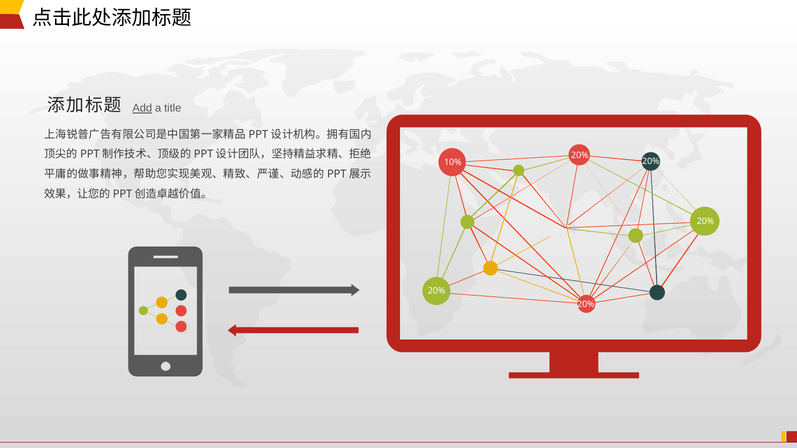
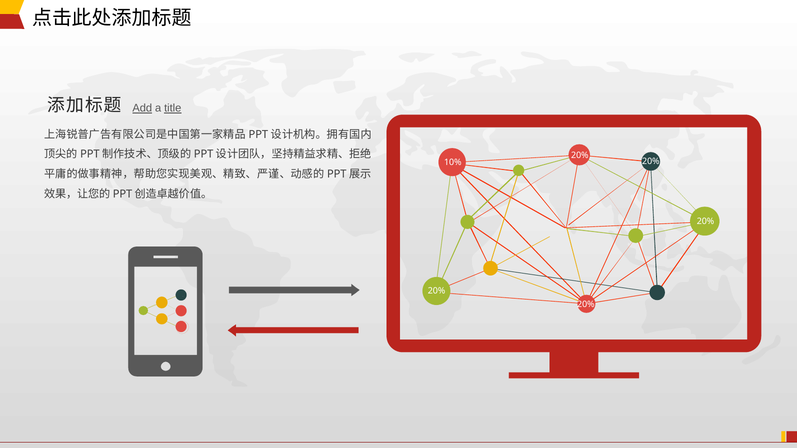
title underline: none -> present
